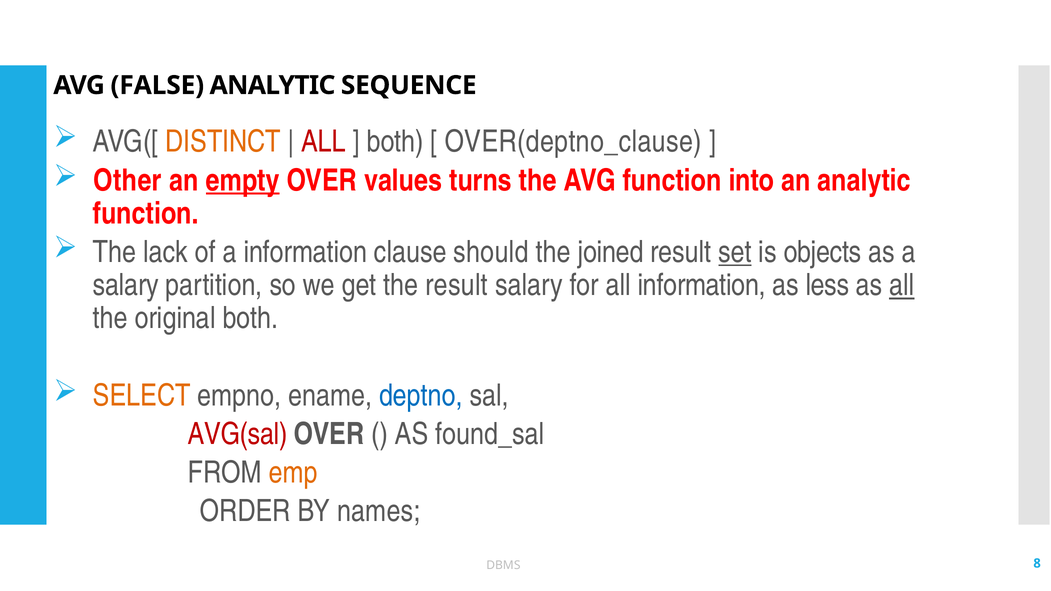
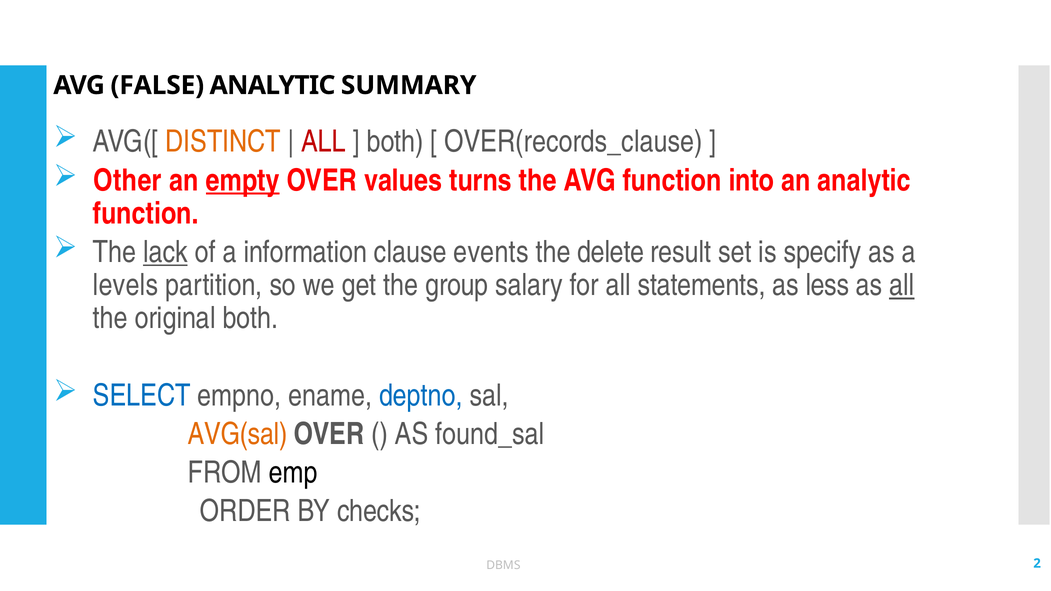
SEQUENCE: SEQUENCE -> SUMMARY
OVER(deptno_clause: OVER(deptno_clause -> OVER(records_clause
lack underline: none -> present
should: should -> events
joined: joined -> delete
set underline: present -> none
objects: objects -> specify
salary at (126, 285): salary -> levels
the result: result -> group
all information: information -> statements
SELECT colour: orange -> blue
AVG(sal colour: red -> orange
emp colour: orange -> black
names: names -> checks
8: 8 -> 2
